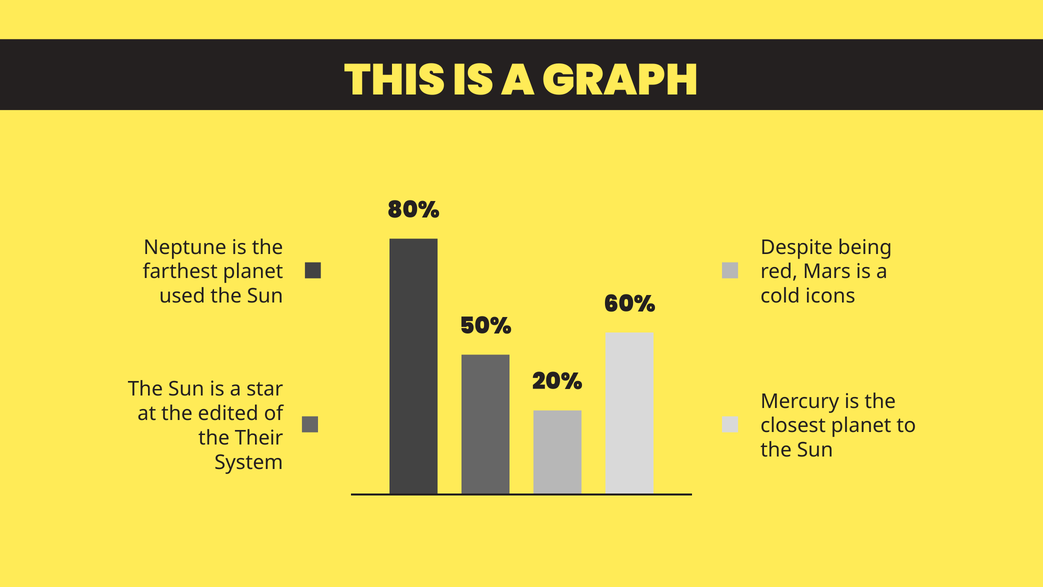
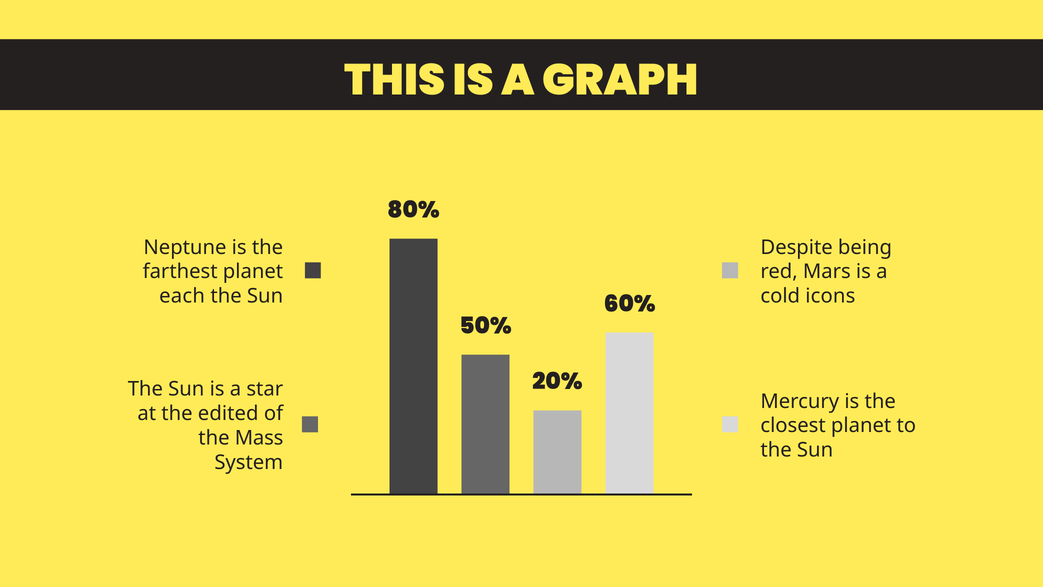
used: used -> each
Their: Their -> Mass
